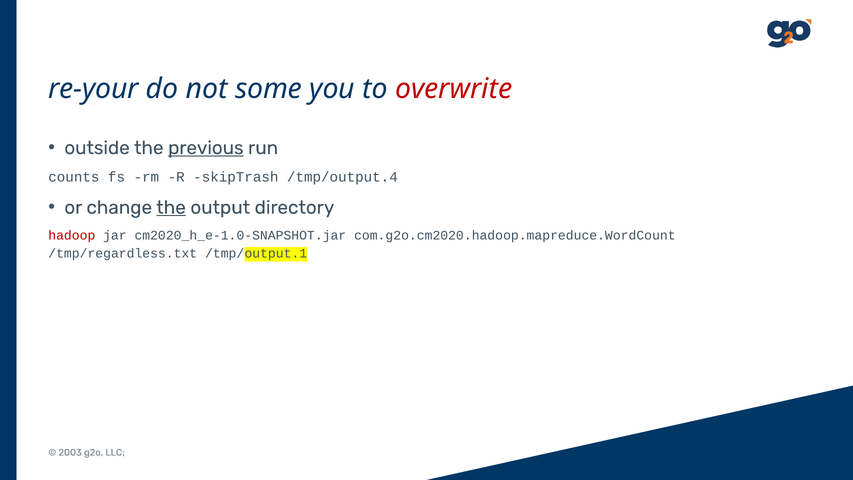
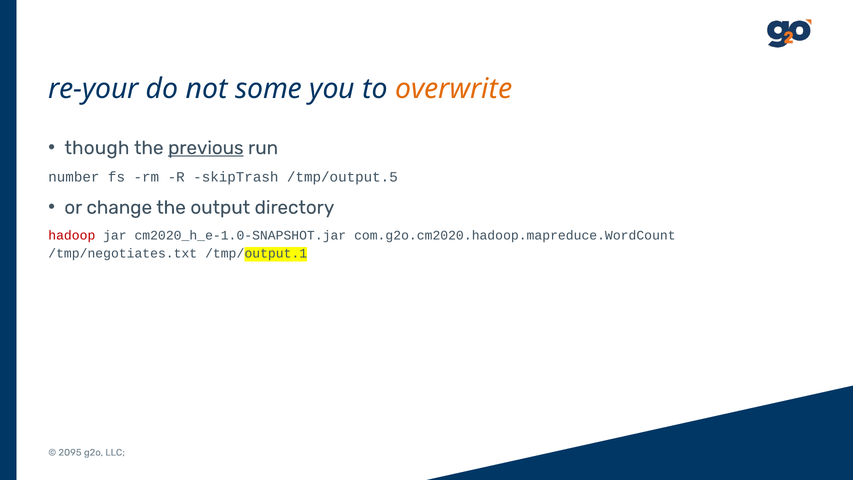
overwrite colour: red -> orange
outside: outside -> though
counts: counts -> number
/tmp/output.4: /tmp/output.4 -> /tmp/output.5
the at (171, 207) underline: present -> none
/tmp/regardless.txt: /tmp/regardless.txt -> /tmp/negotiates.txt
2003: 2003 -> 2095
